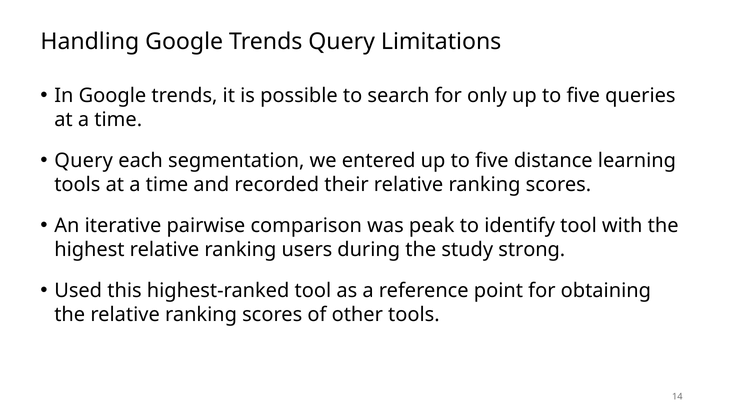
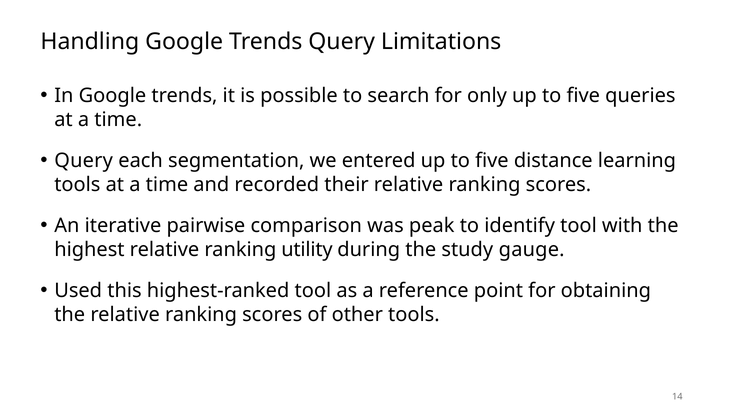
users: users -> utility
strong: strong -> gauge
